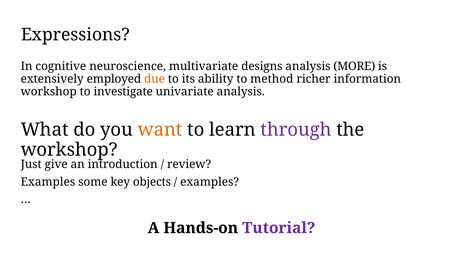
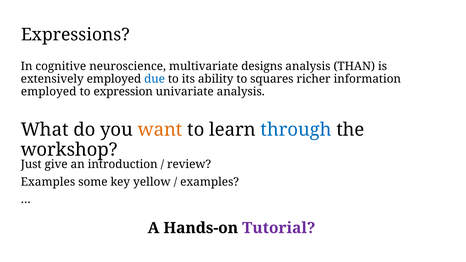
MORE: MORE -> THAN
due colour: orange -> blue
method: method -> squares
workshop at (49, 92): workshop -> employed
investigate: investigate -> expression
through colour: purple -> blue
objects: objects -> yellow
